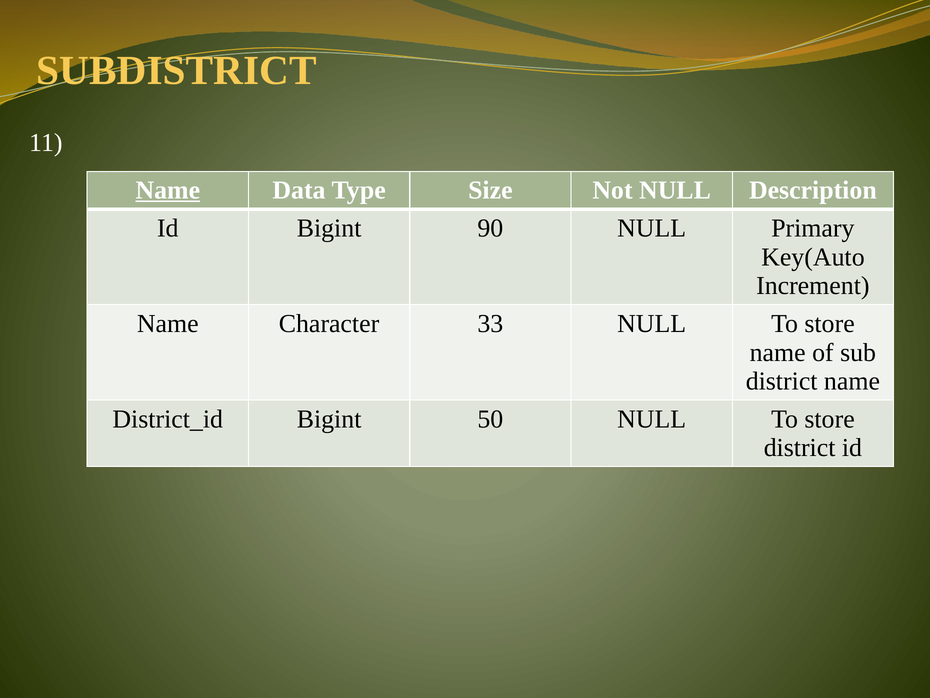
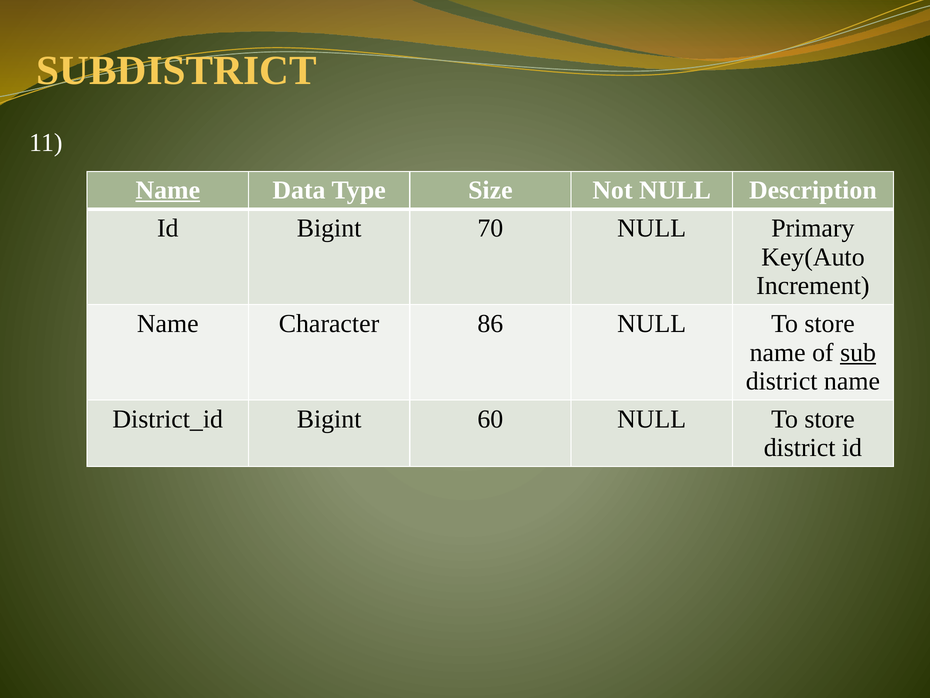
90: 90 -> 70
33: 33 -> 86
sub underline: none -> present
50: 50 -> 60
